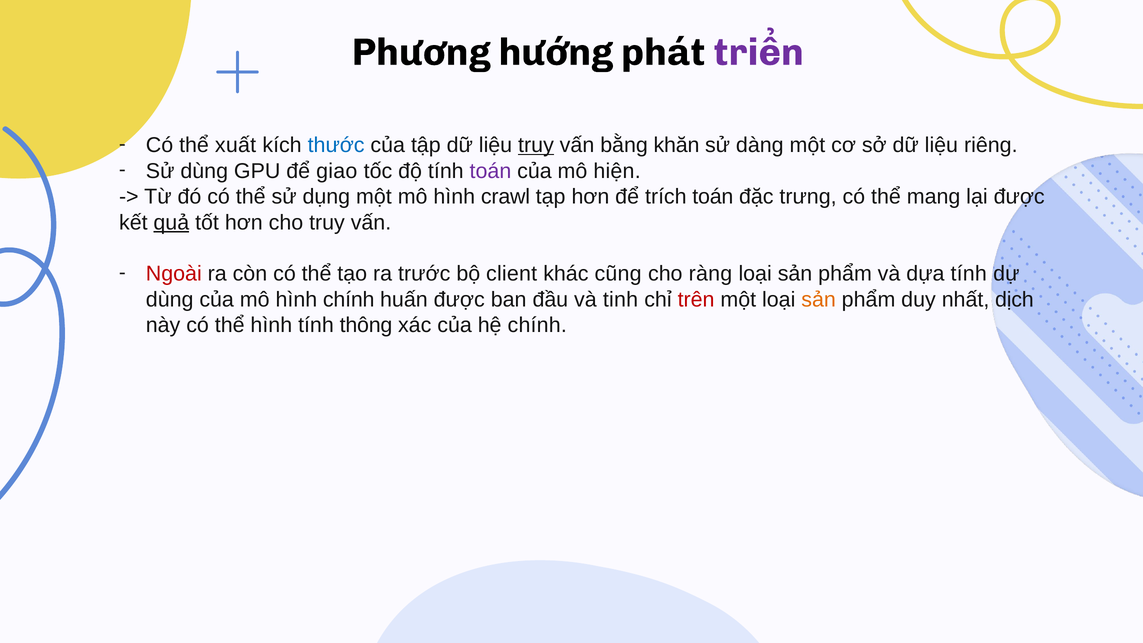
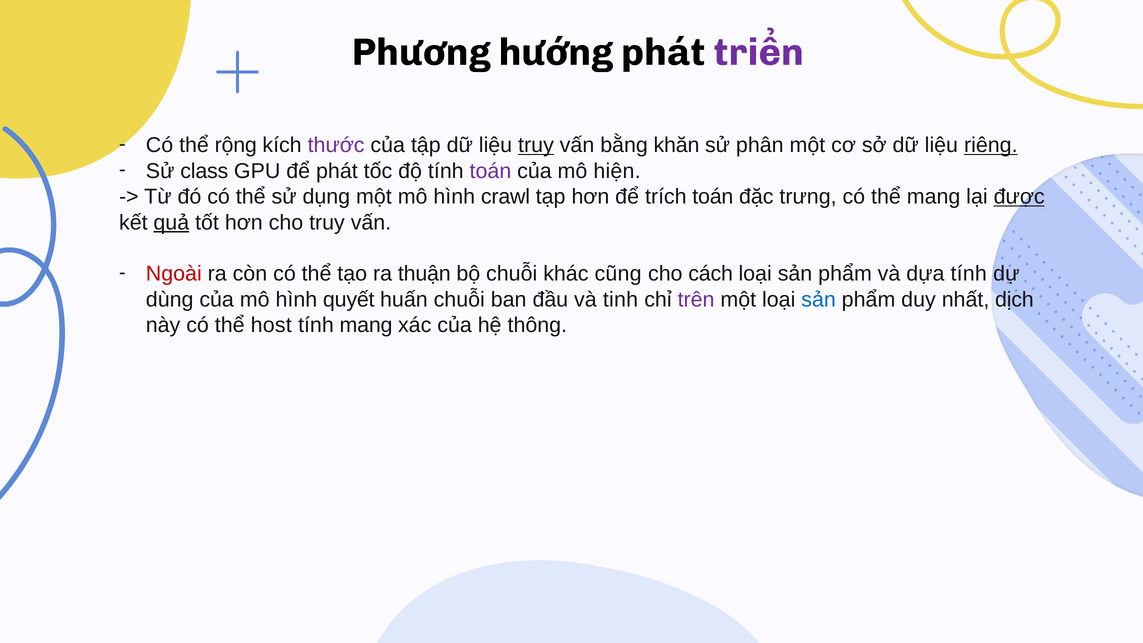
xuất: xuất -> rộng
thước colour: blue -> purple
dàng: dàng -> phân
riêng underline: none -> present
Sử dùng: dùng -> class
để giao: giao -> phát
được at (1019, 197) underline: none -> present
trước: trước -> thuận
bộ client: client -> chuỗi
ràng: ràng -> cách
hình chính: chính -> quyết
huấn được: được -> chuỗi
trên colour: red -> purple
sản at (819, 300) colour: orange -> blue
thể hình: hình -> host
tính thông: thông -> mang
hệ chính: chính -> thông
